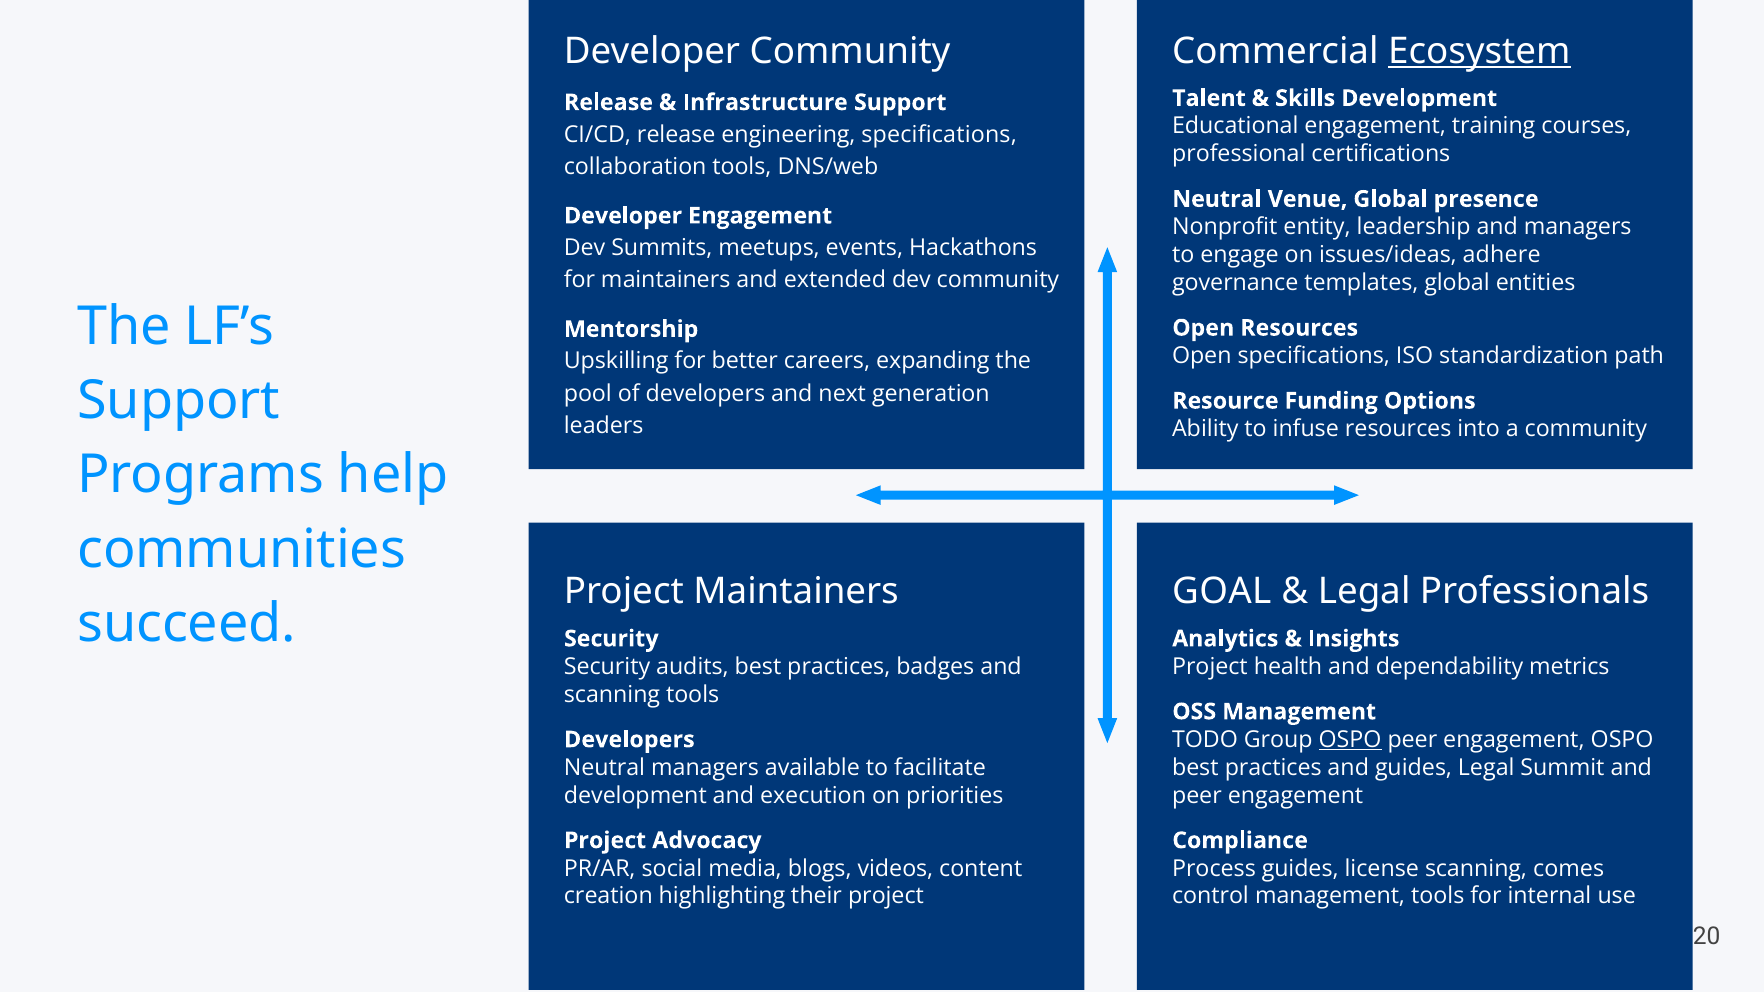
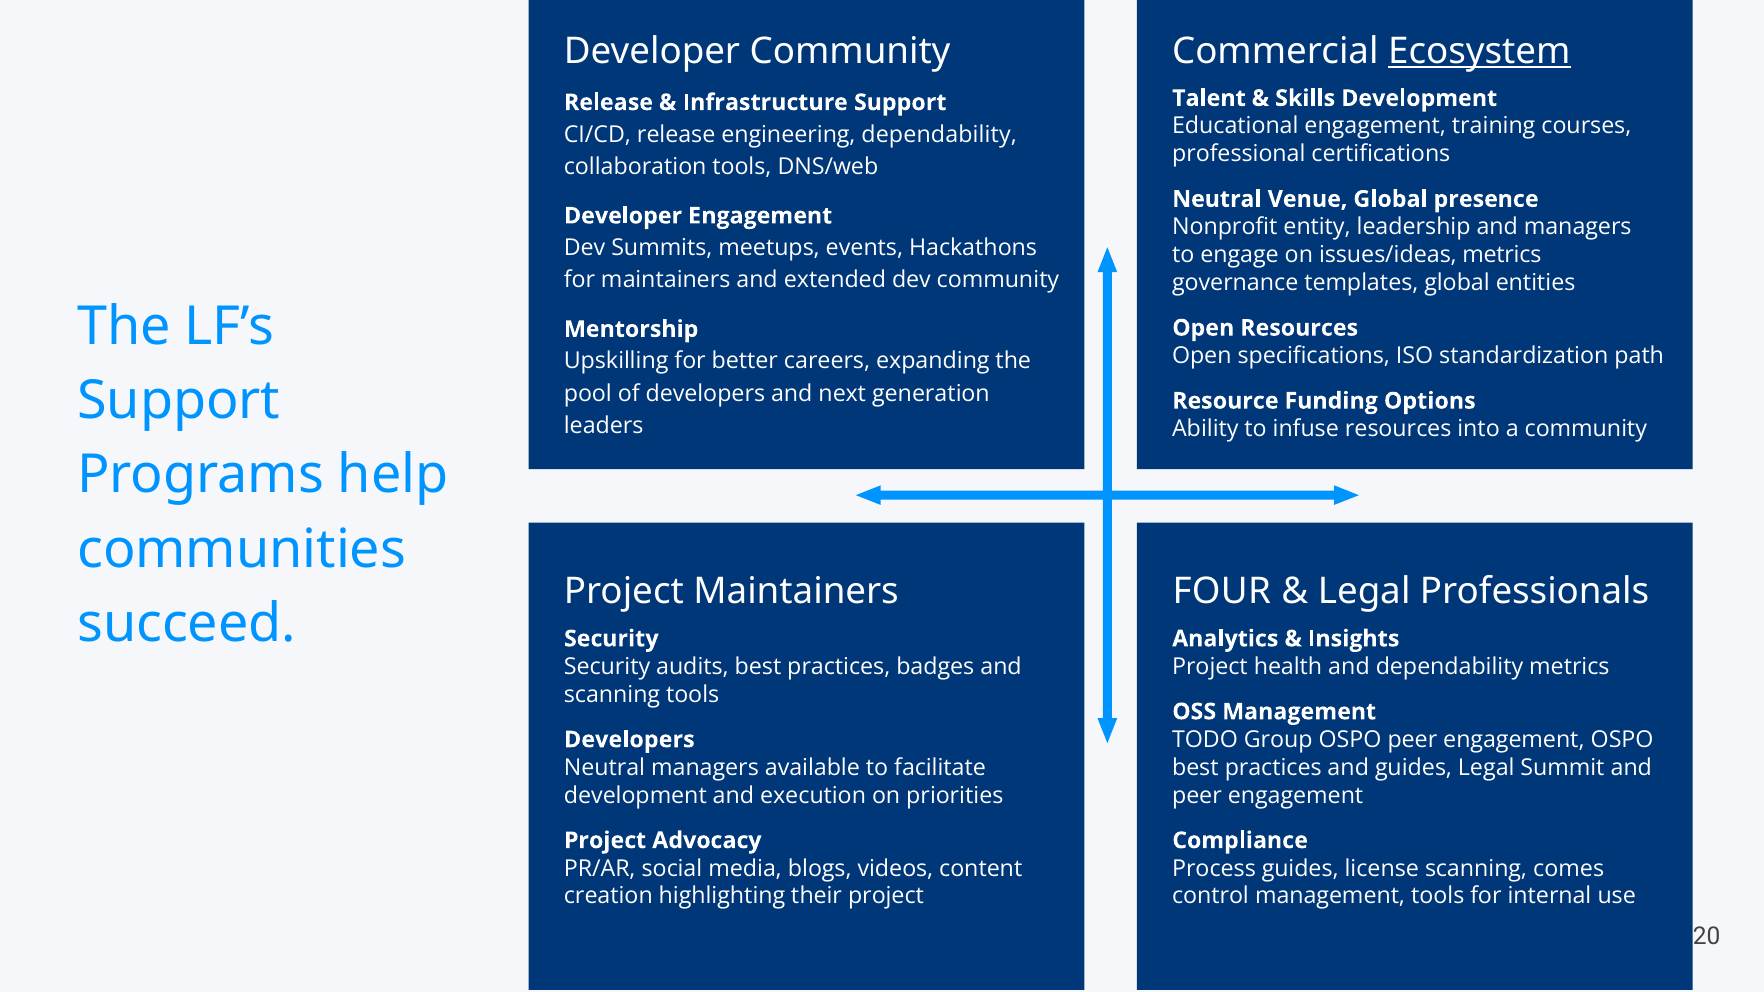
engineering specifications: specifications -> dependability
issues/ideas adhere: adhere -> metrics
GOAL: GOAL -> FOUR
OSPO at (1350, 740) underline: present -> none
